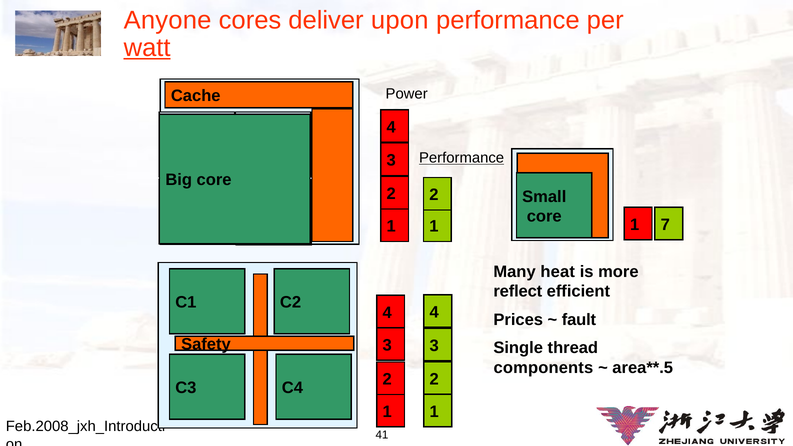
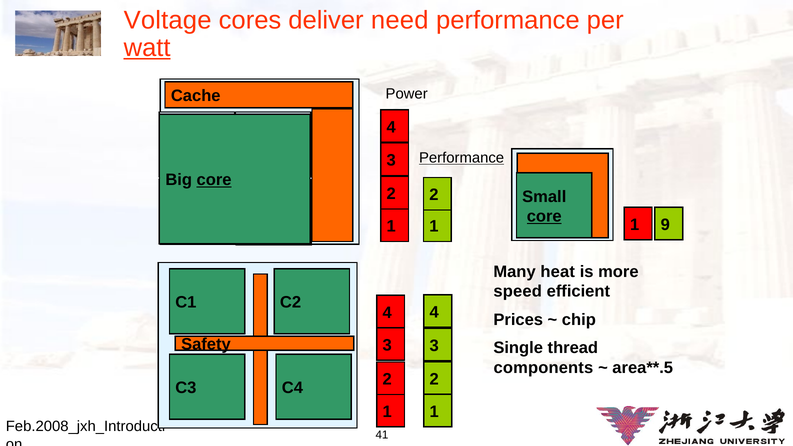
Anyone: Anyone -> Voltage
upon: upon -> need
core at (214, 180) underline: none -> present
core at (544, 216) underline: none -> present
7: 7 -> 9
reflect: reflect -> speed
fault: fault -> chip
